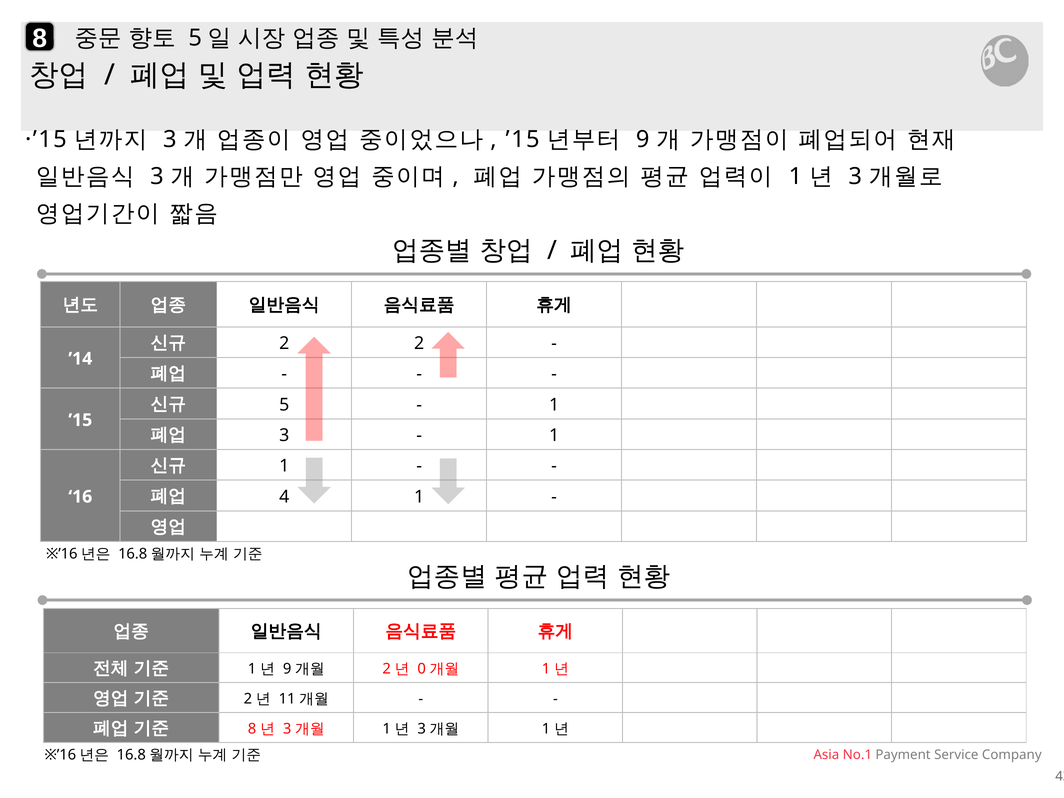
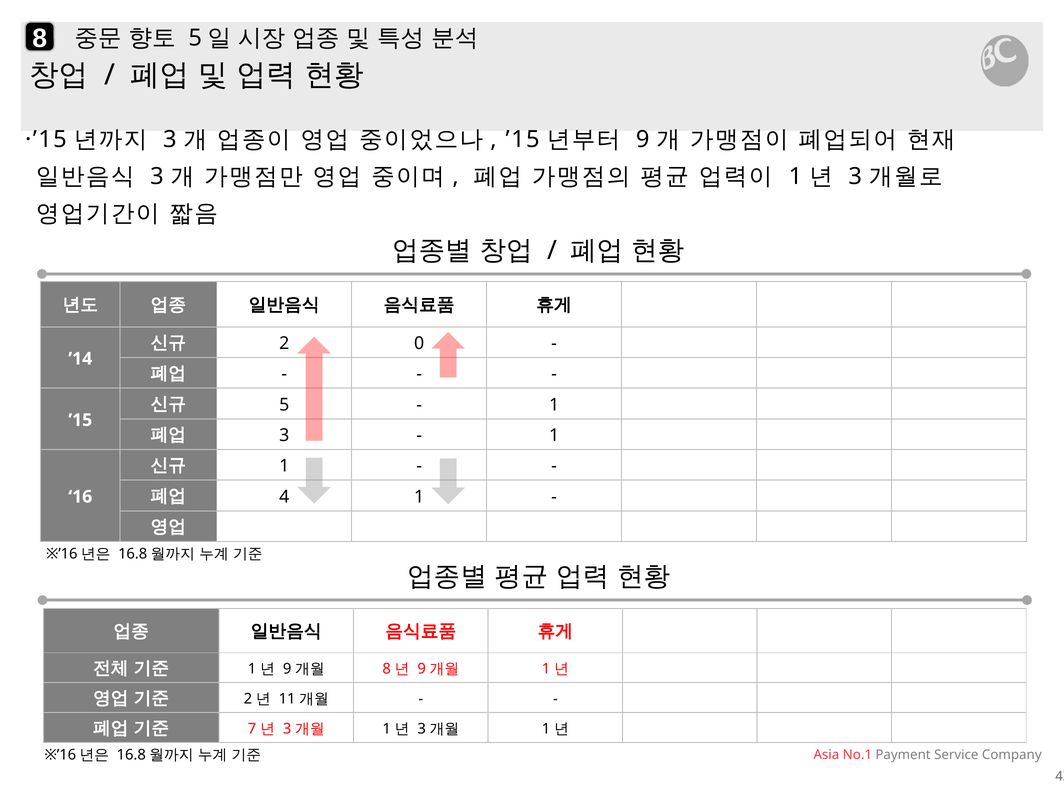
2 2: 2 -> 0
2 at (387, 669): 2 -> 8
0 at (422, 669): 0 -> 9
8 at (252, 729): 8 -> 7
